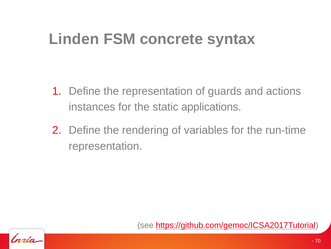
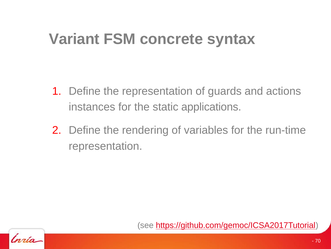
Linden: Linden -> Variant
